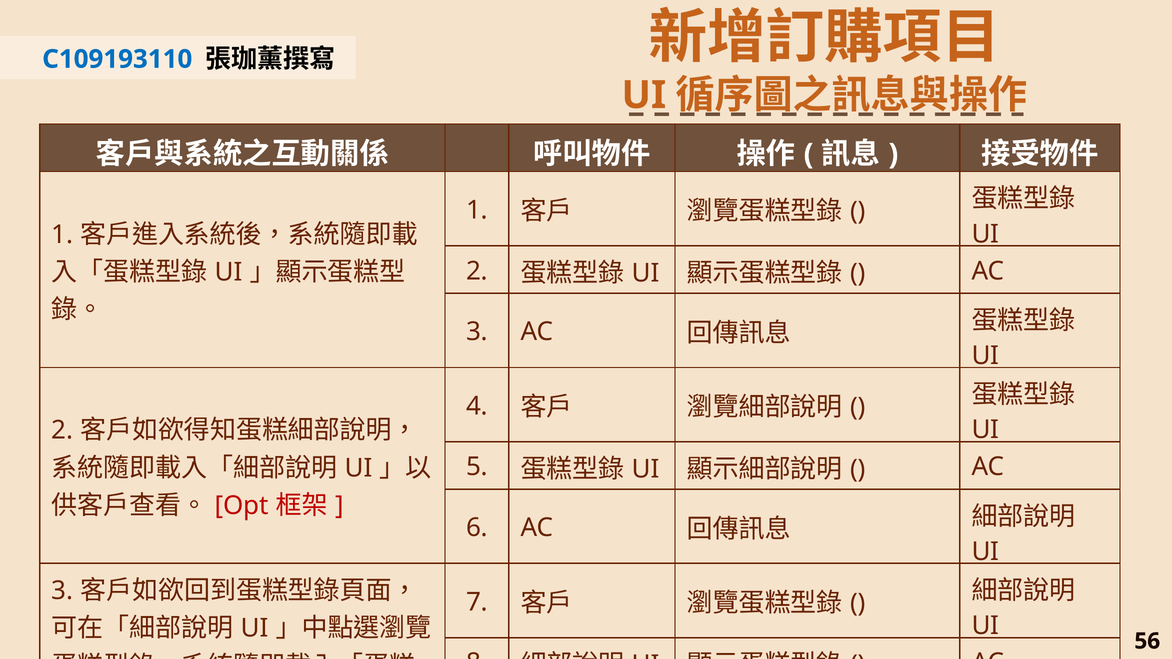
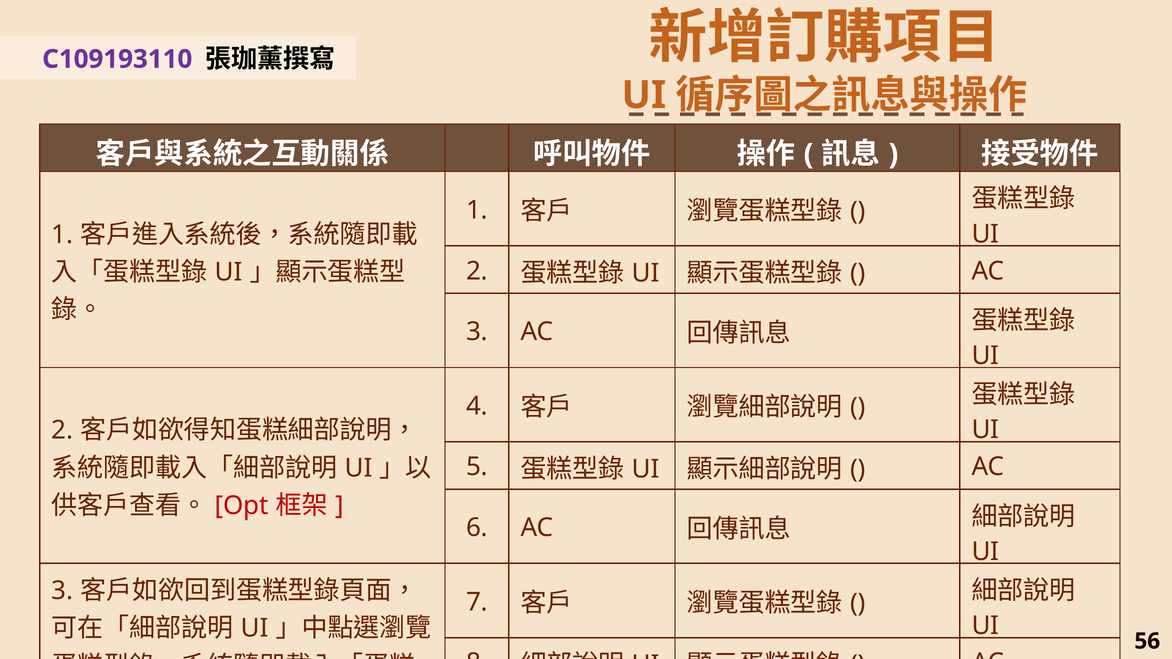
C109193110 colour: blue -> purple
